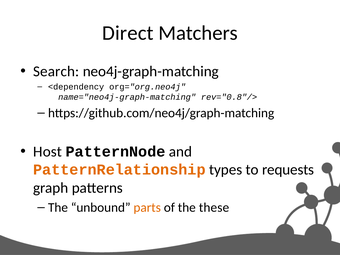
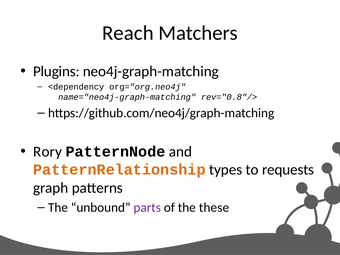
Direct: Direct -> Reach
Search: Search -> Plugins
Host: Host -> Rory
parts colour: orange -> purple
